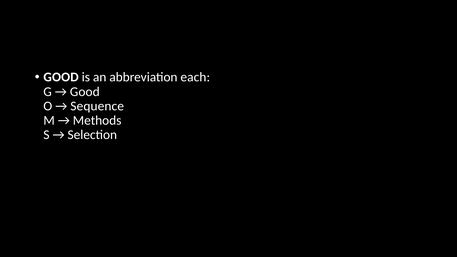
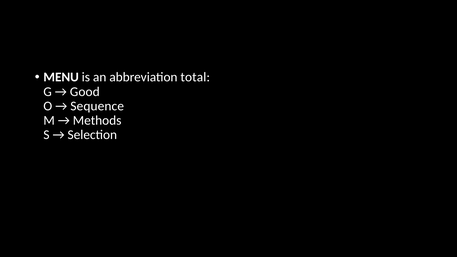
GOOD at (61, 77): GOOD -> MENU
each: each -> total
